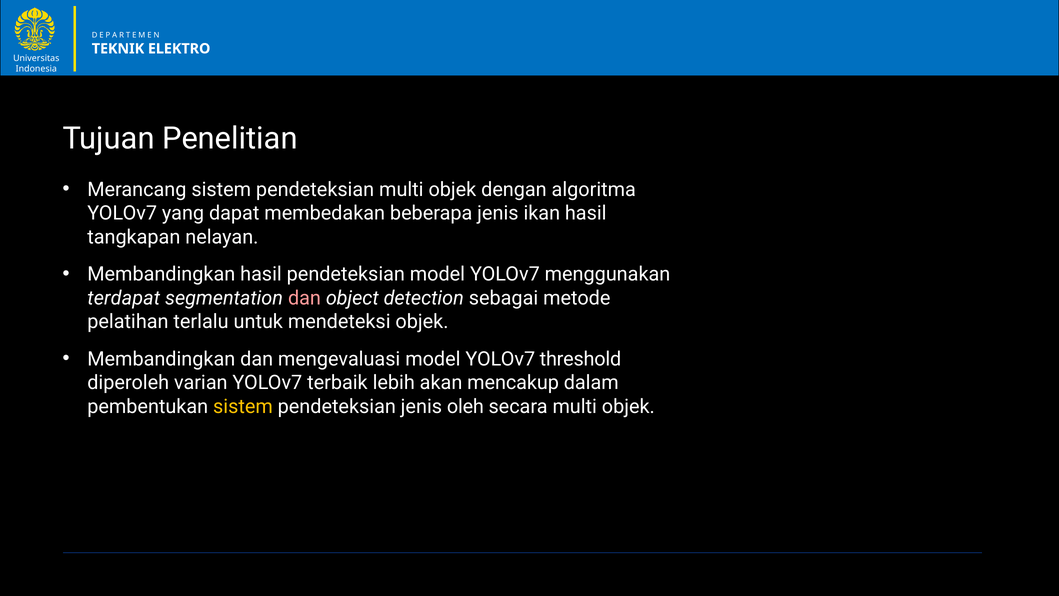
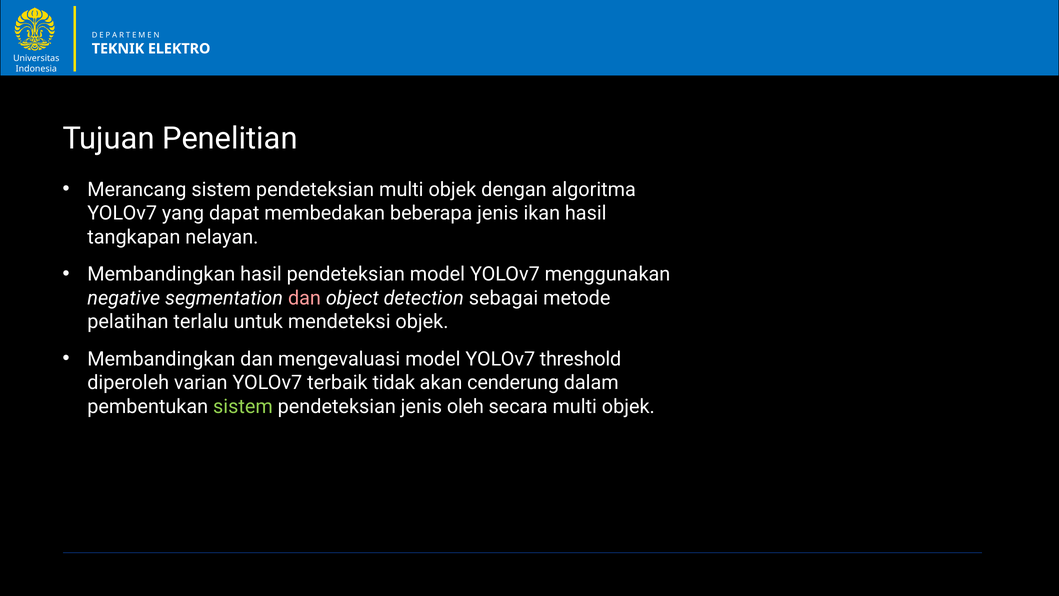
terdapat: terdapat -> negative
lebih: lebih -> tidak
mencakup: mencakup -> cenderung
sistem at (243, 406) colour: yellow -> light green
